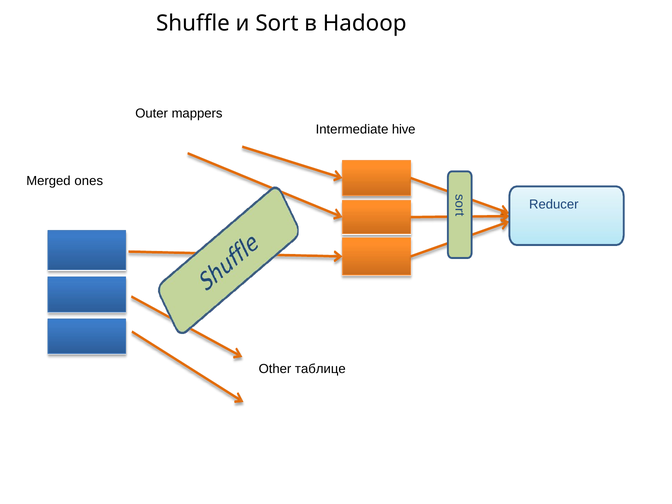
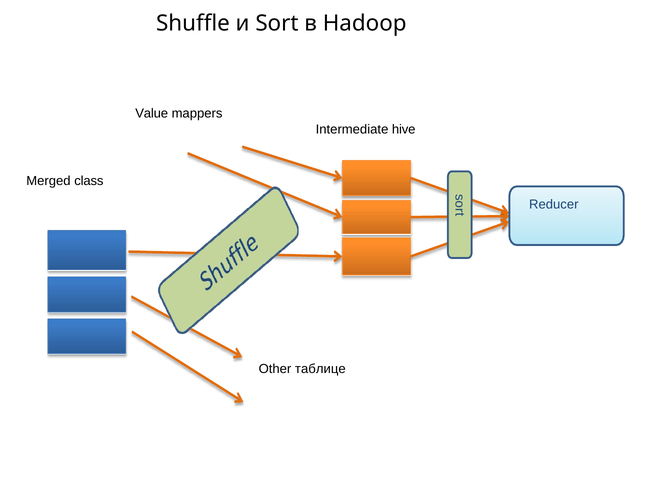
Outer: Outer -> Value
ones: ones -> class
